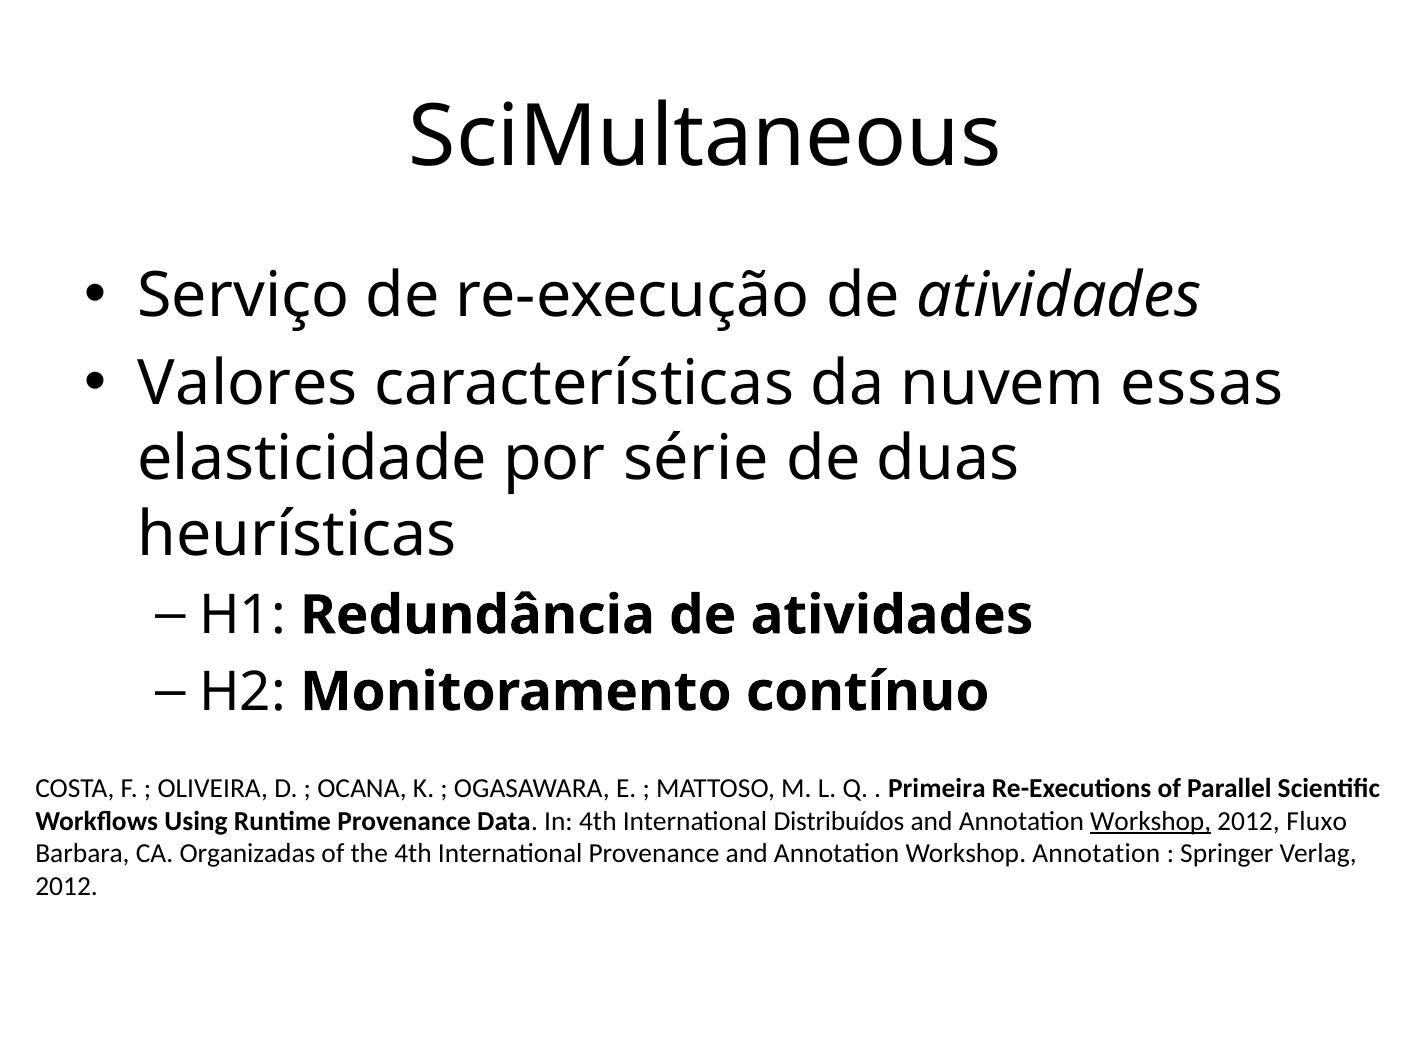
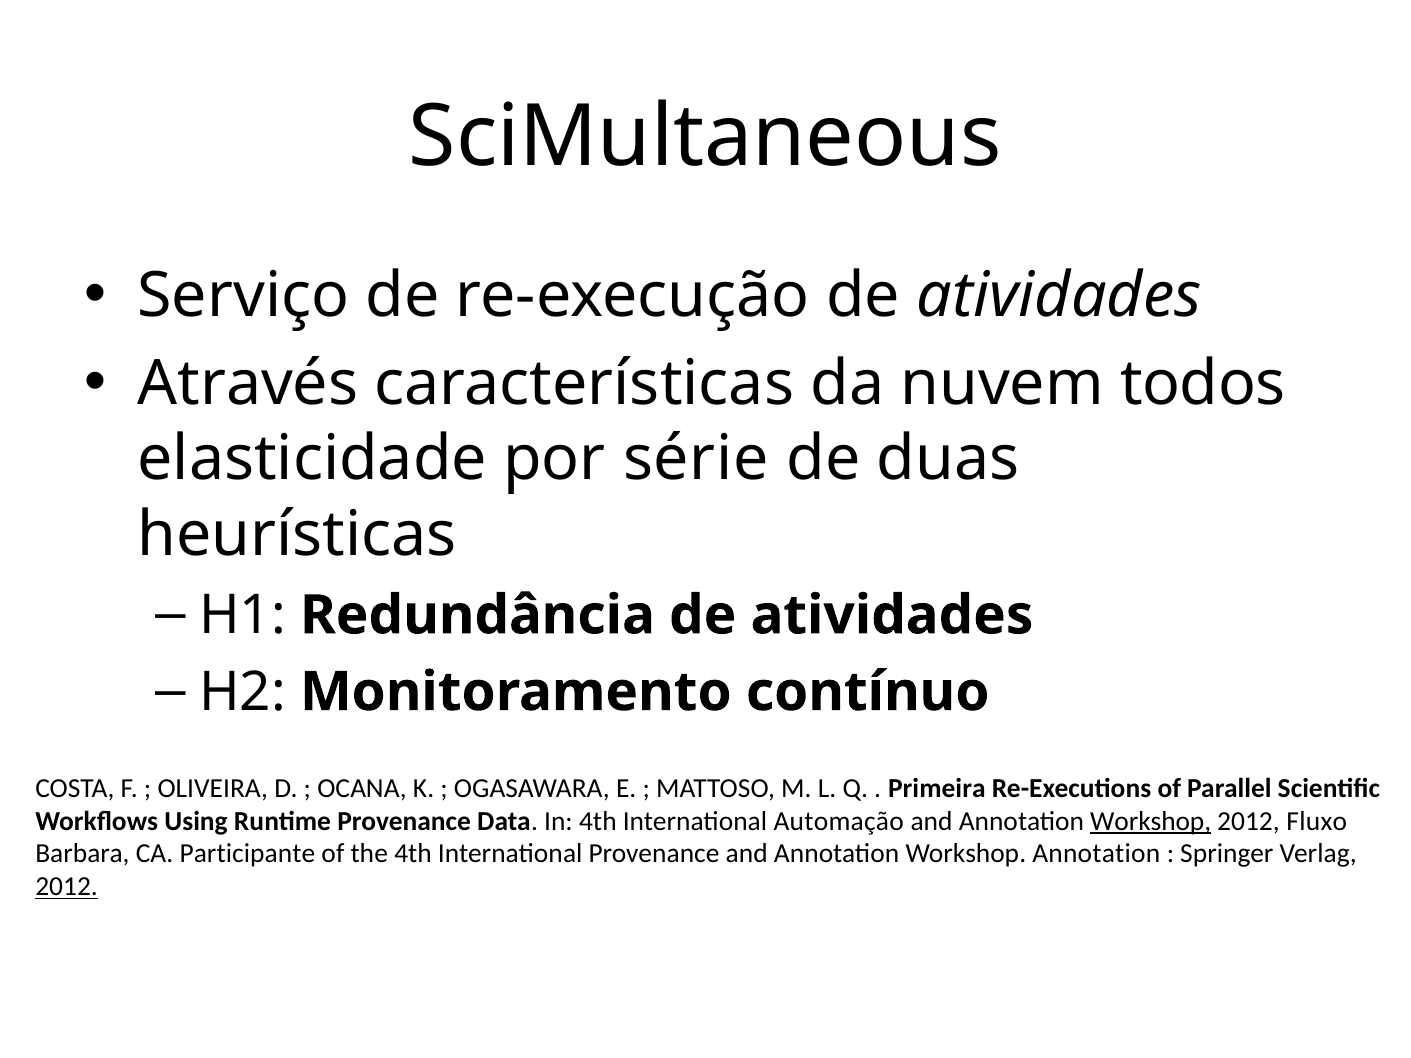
Valores: Valores -> Através
essas: essas -> todos
Distribuídos: Distribuídos -> Automação
Organizadas: Organizadas -> Participante
2012 at (67, 887) underline: none -> present
